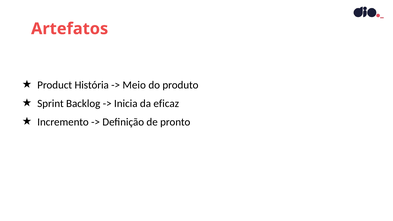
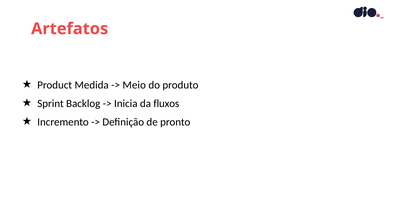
História: História -> Medida
eficaz: eficaz -> fluxos
